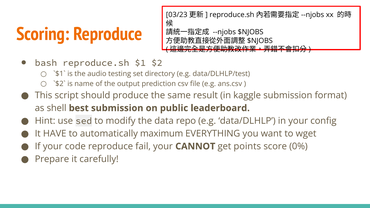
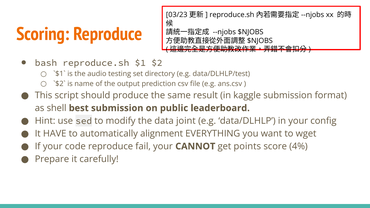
repo: repo -> joint
maximum: maximum -> alignment
0%: 0% -> 4%
